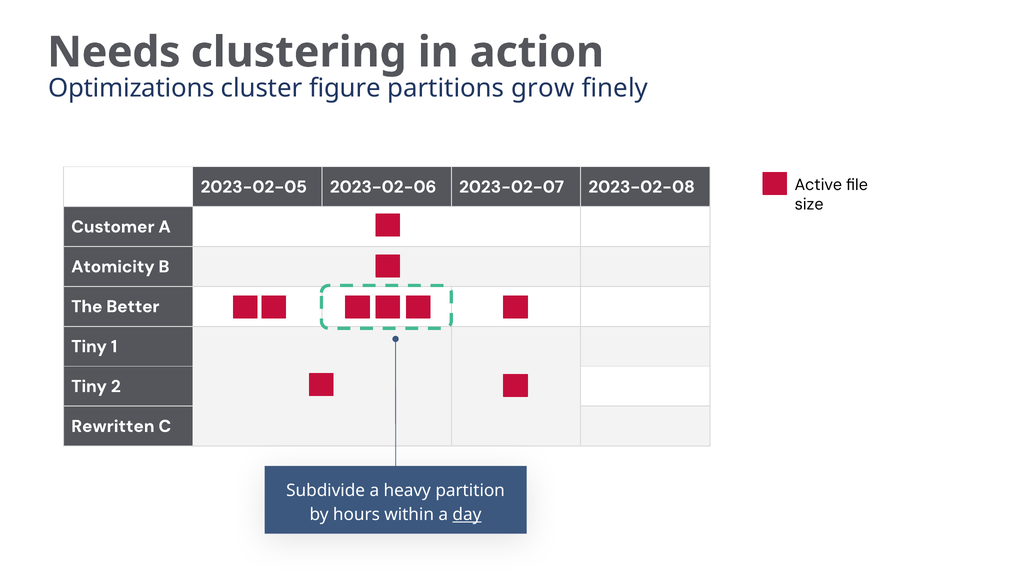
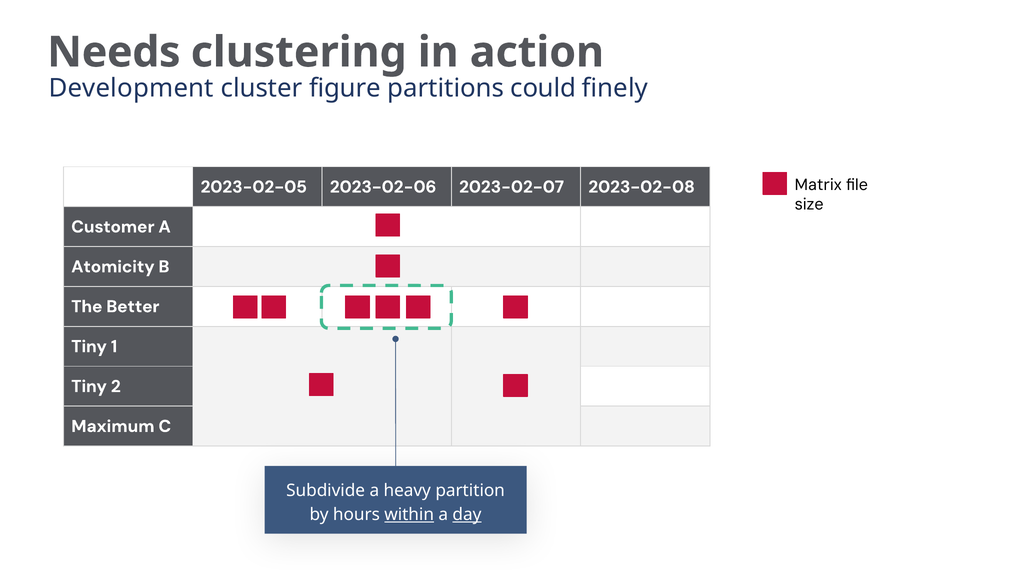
Optimizations: Optimizations -> Development
grow: grow -> could
Active: Active -> Matrix
Rewritten: Rewritten -> Maximum
within underline: none -> present
